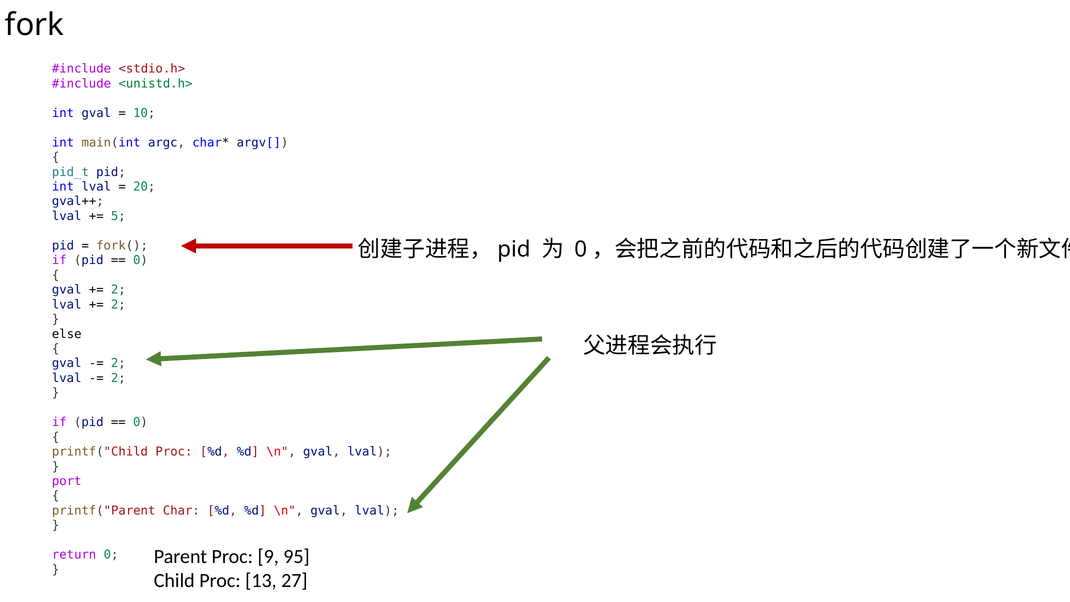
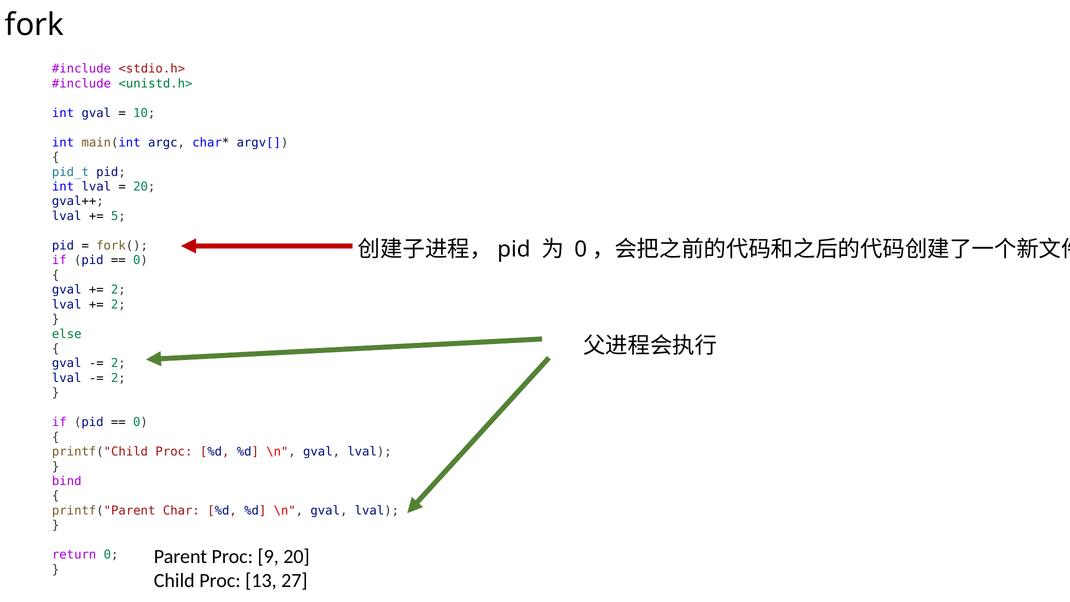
else colour: black -> green
port: port -> bind
9 95: 95 -> 20
